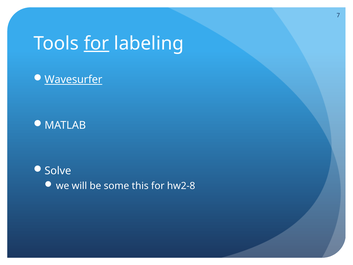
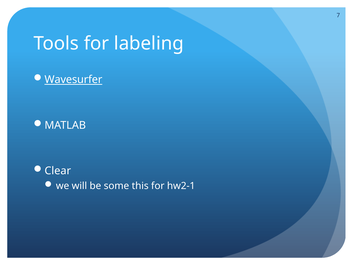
for at (96, 43) underline: present -> none
Solve: Solve -> Clear
hw2-8: hw2-8 -> hw2-1
